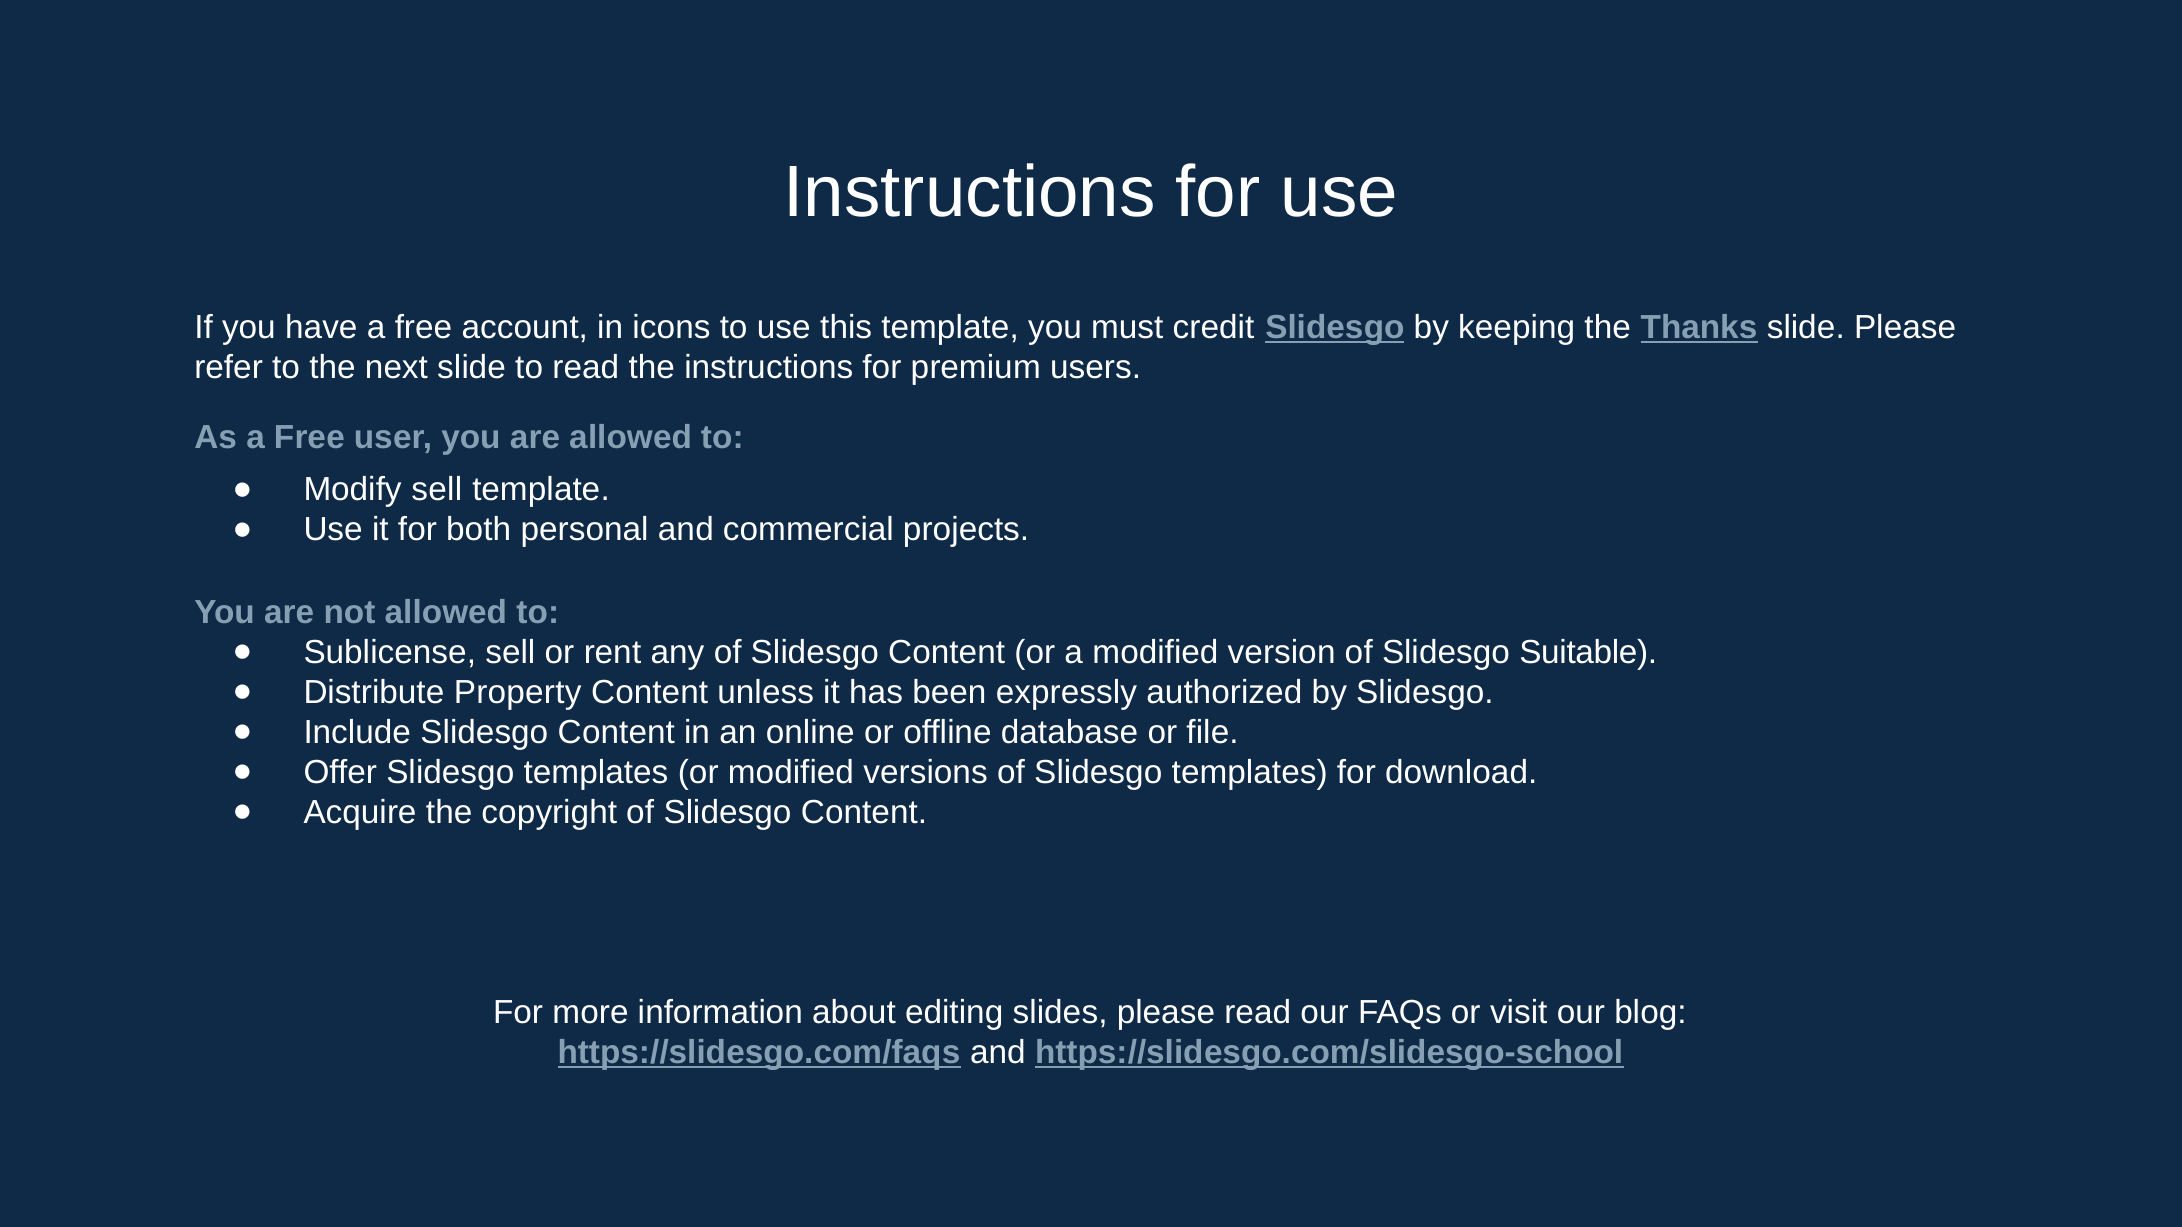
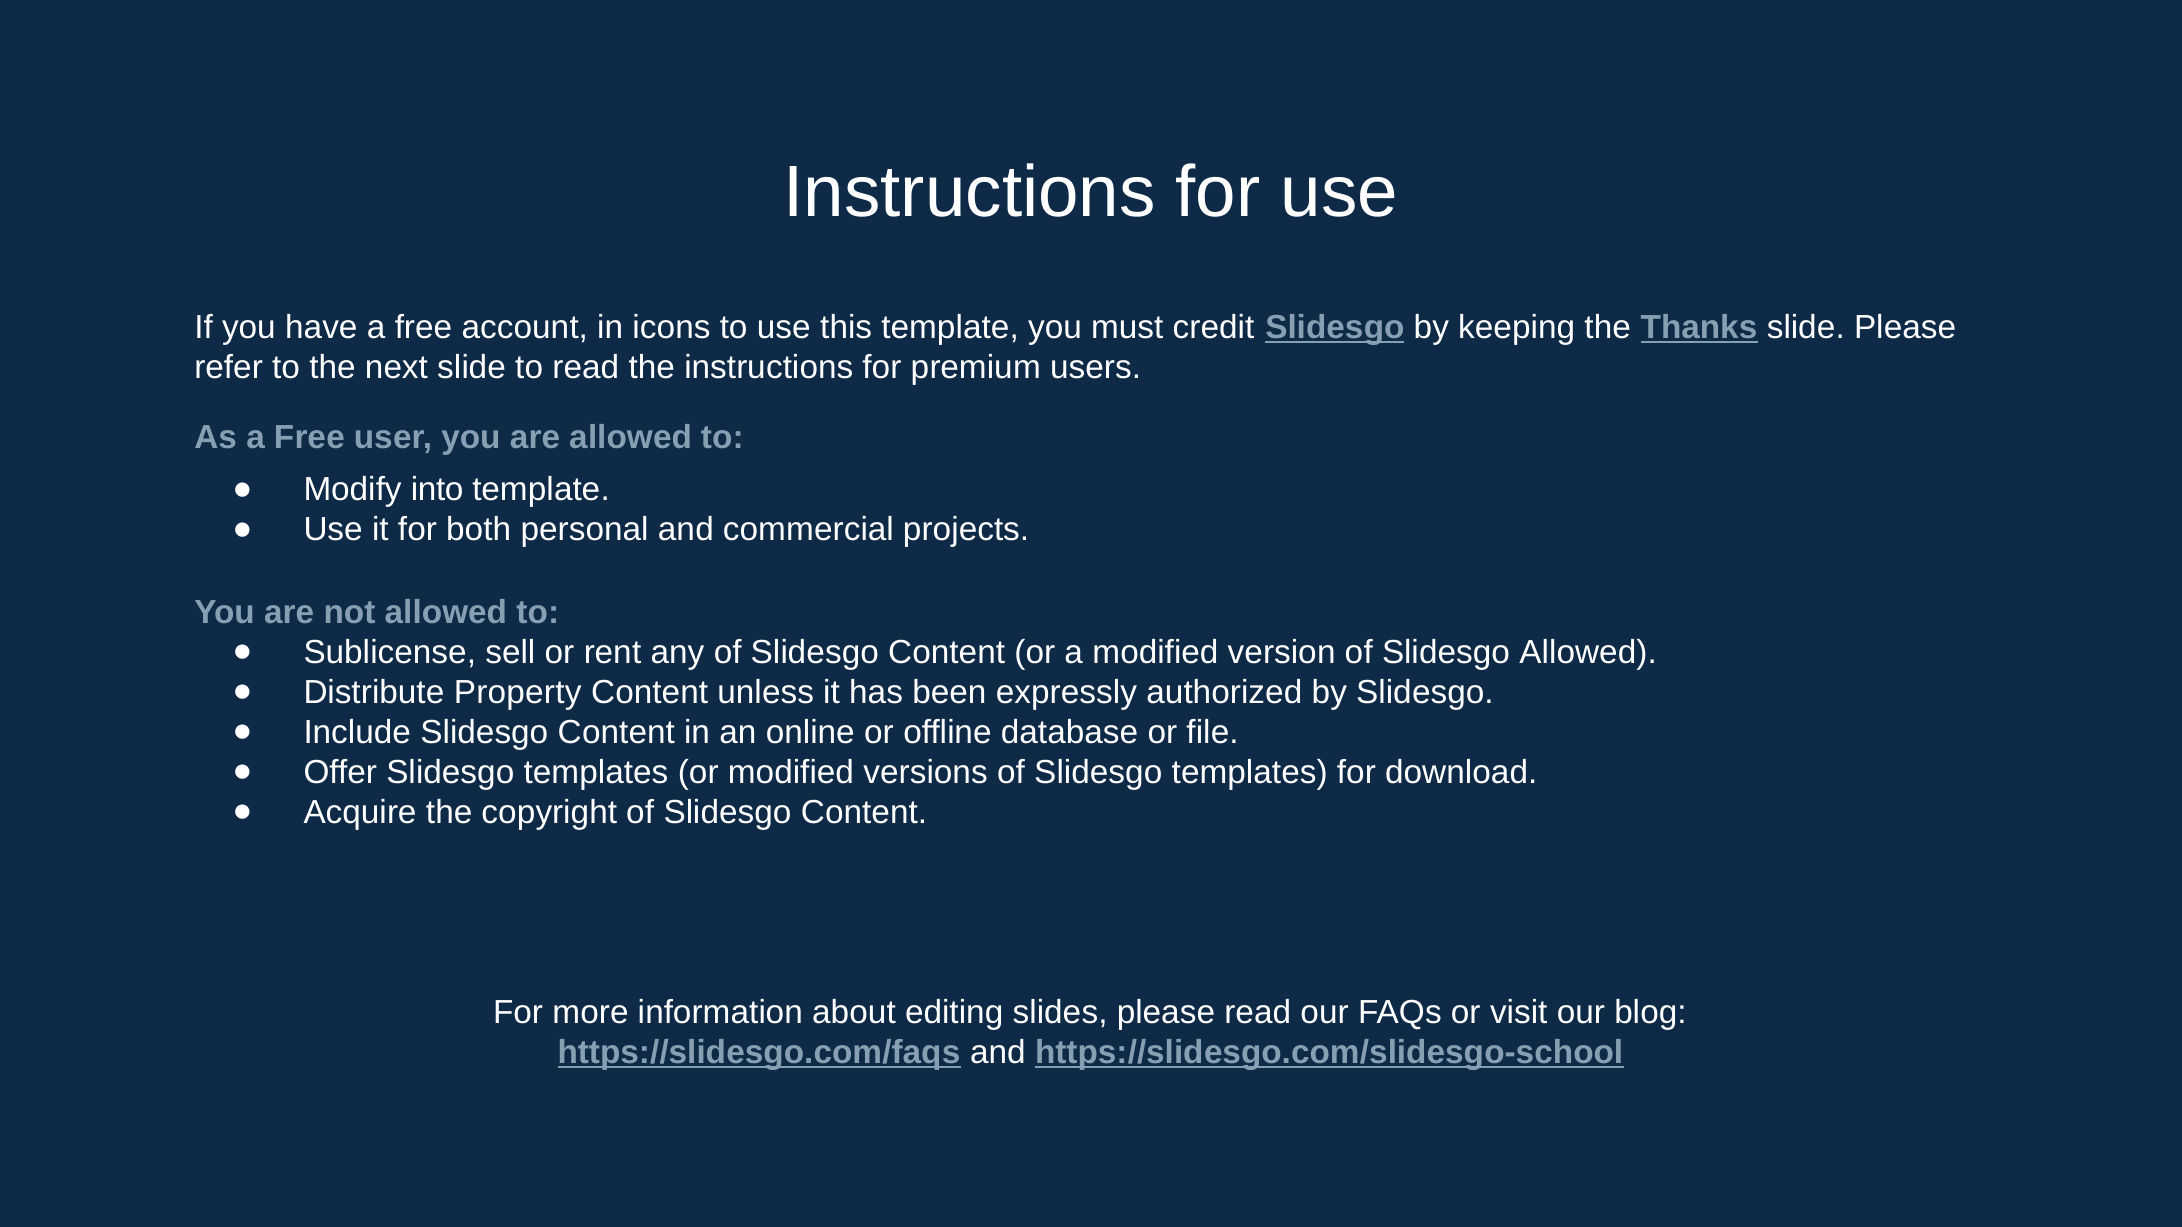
Modify sell: sell -> into
Slidesgo Suitable: Suitable -> Allowed
